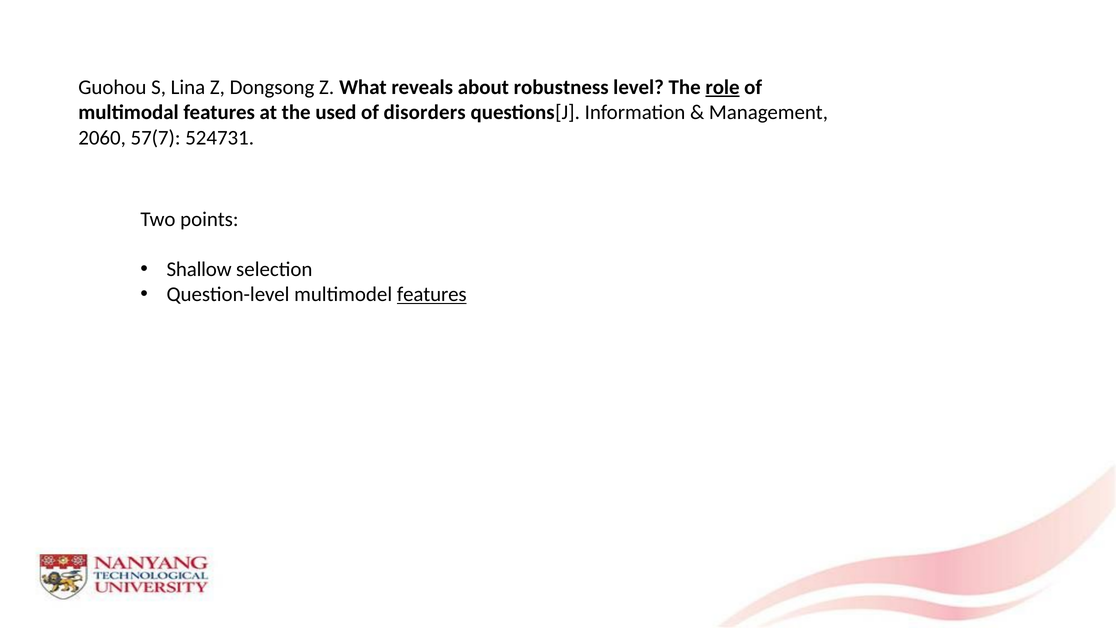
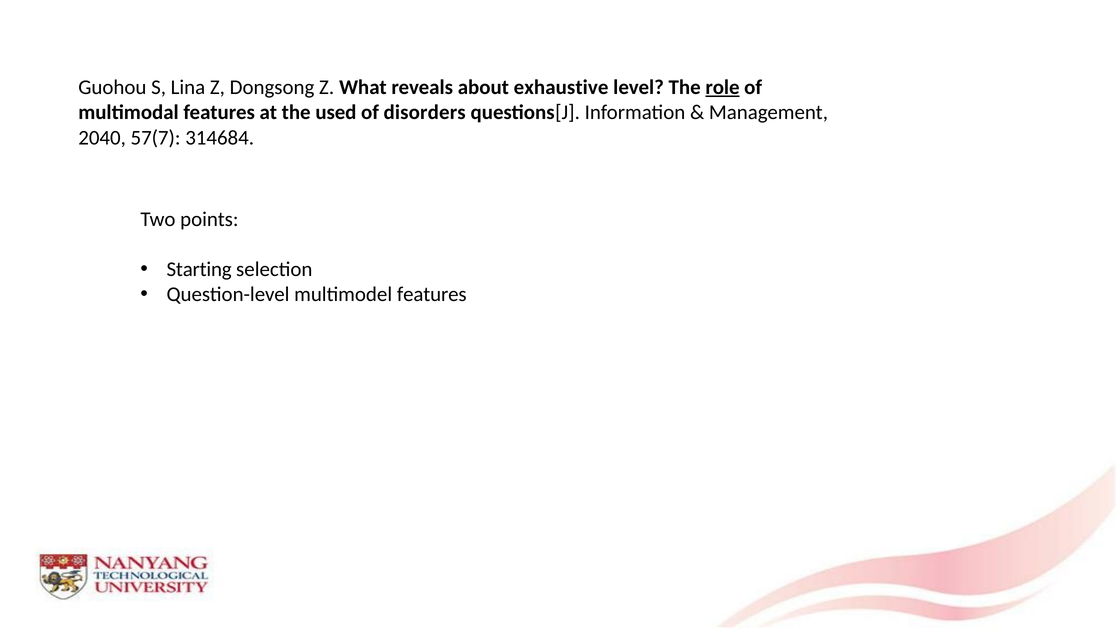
robustness: robustness -> exhaustive
2060: 2060 -> 2040
524731: 524731 -> 314684
Shallow: Shallow -> Starting
features at (432, 294) underline: present -> none
